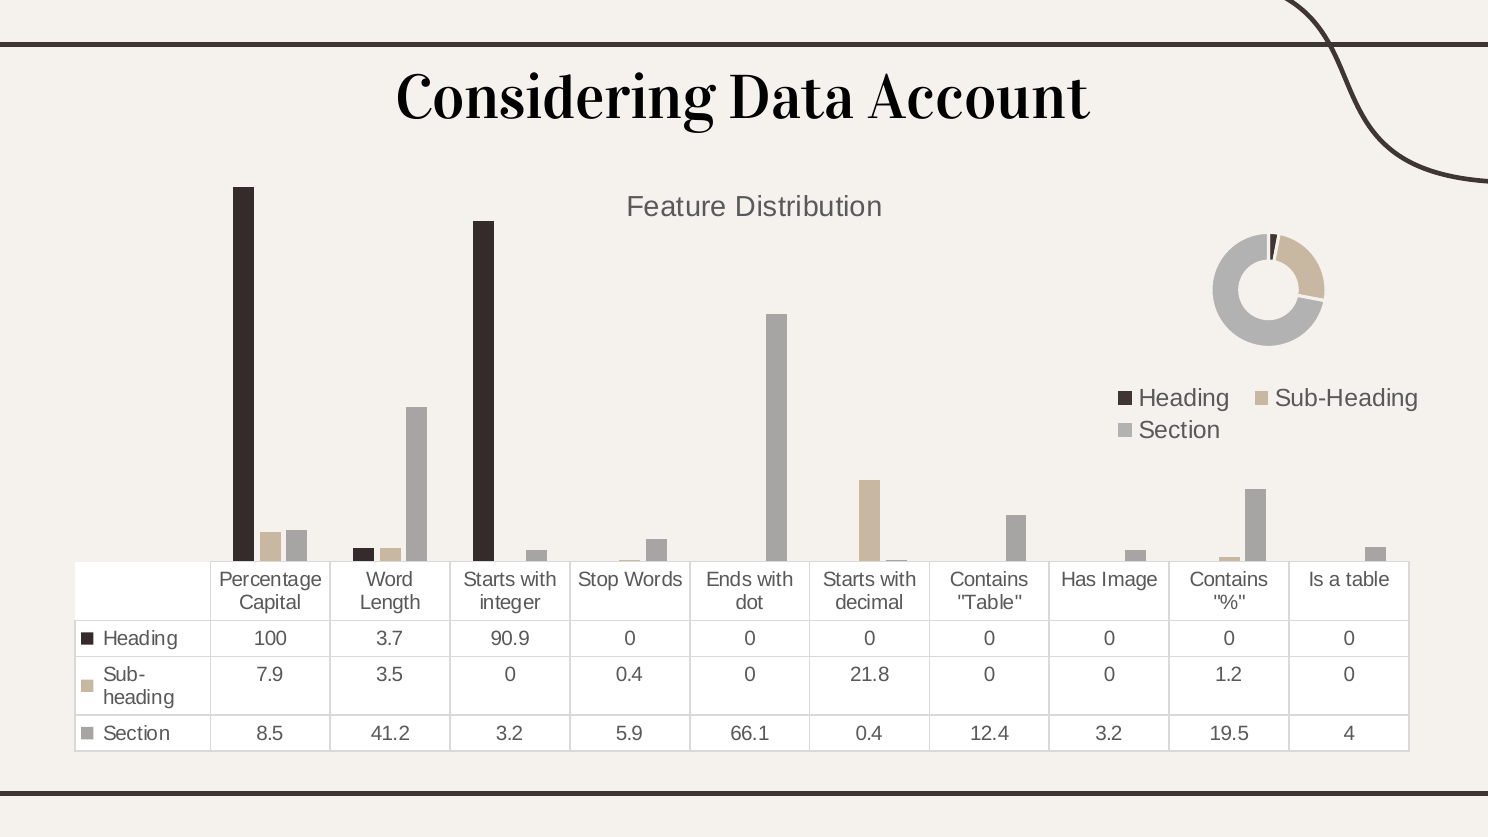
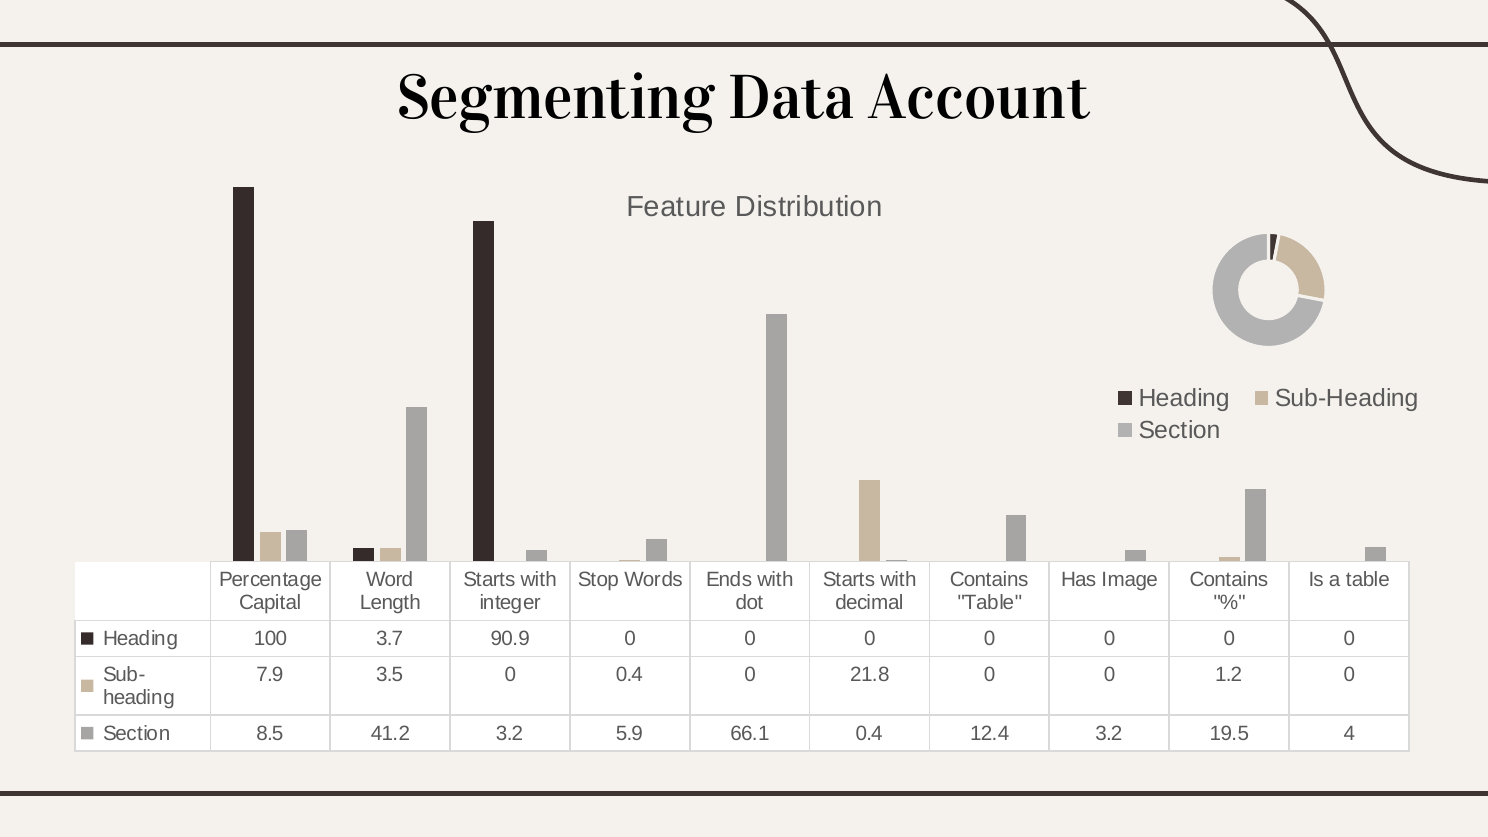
Considering: Considering -> Segmenting
